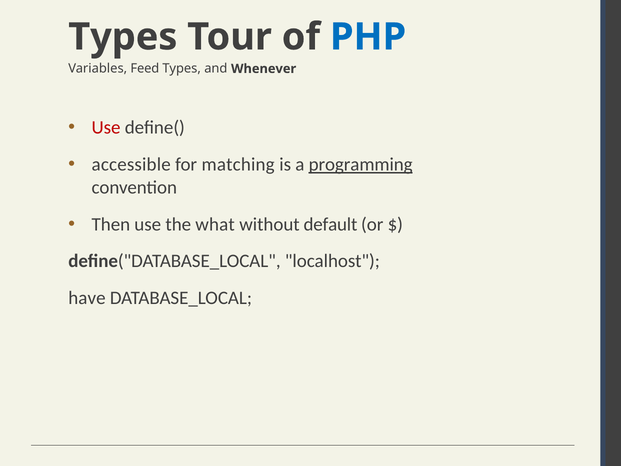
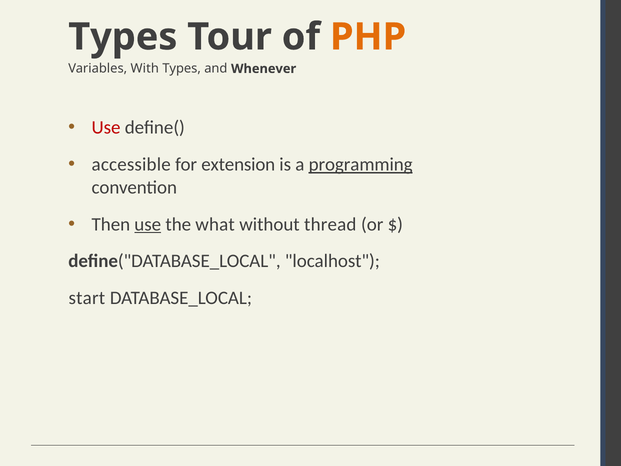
PHP colour: blue -> orange
Feed: Feed -> With
matching: matching -> extension
use at (148, 224) underline: none -> present
default: default -> thread
have: have -> start
